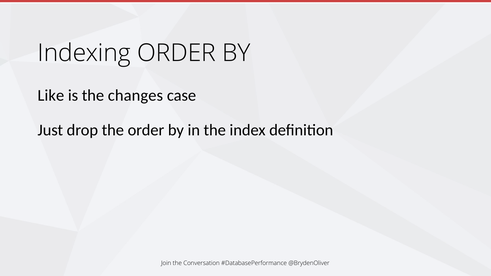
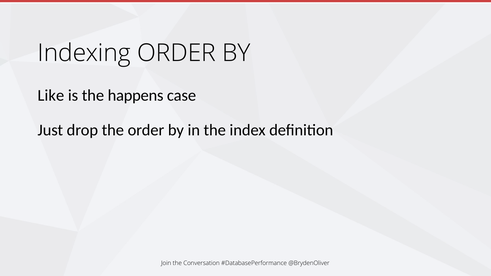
changes: changes -> happens
